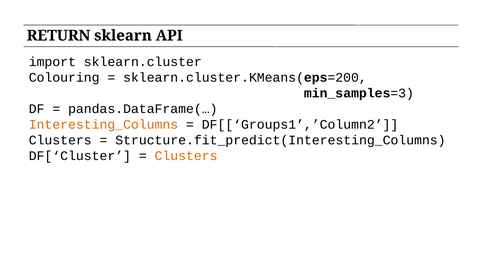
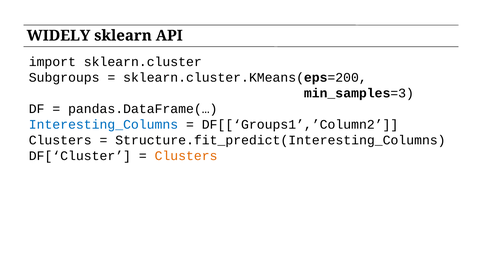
RETURN: RETURN -> WIDELY
Colouring: Colouring -> Subgroups
Interesting_Columns colour: orange -> blue
